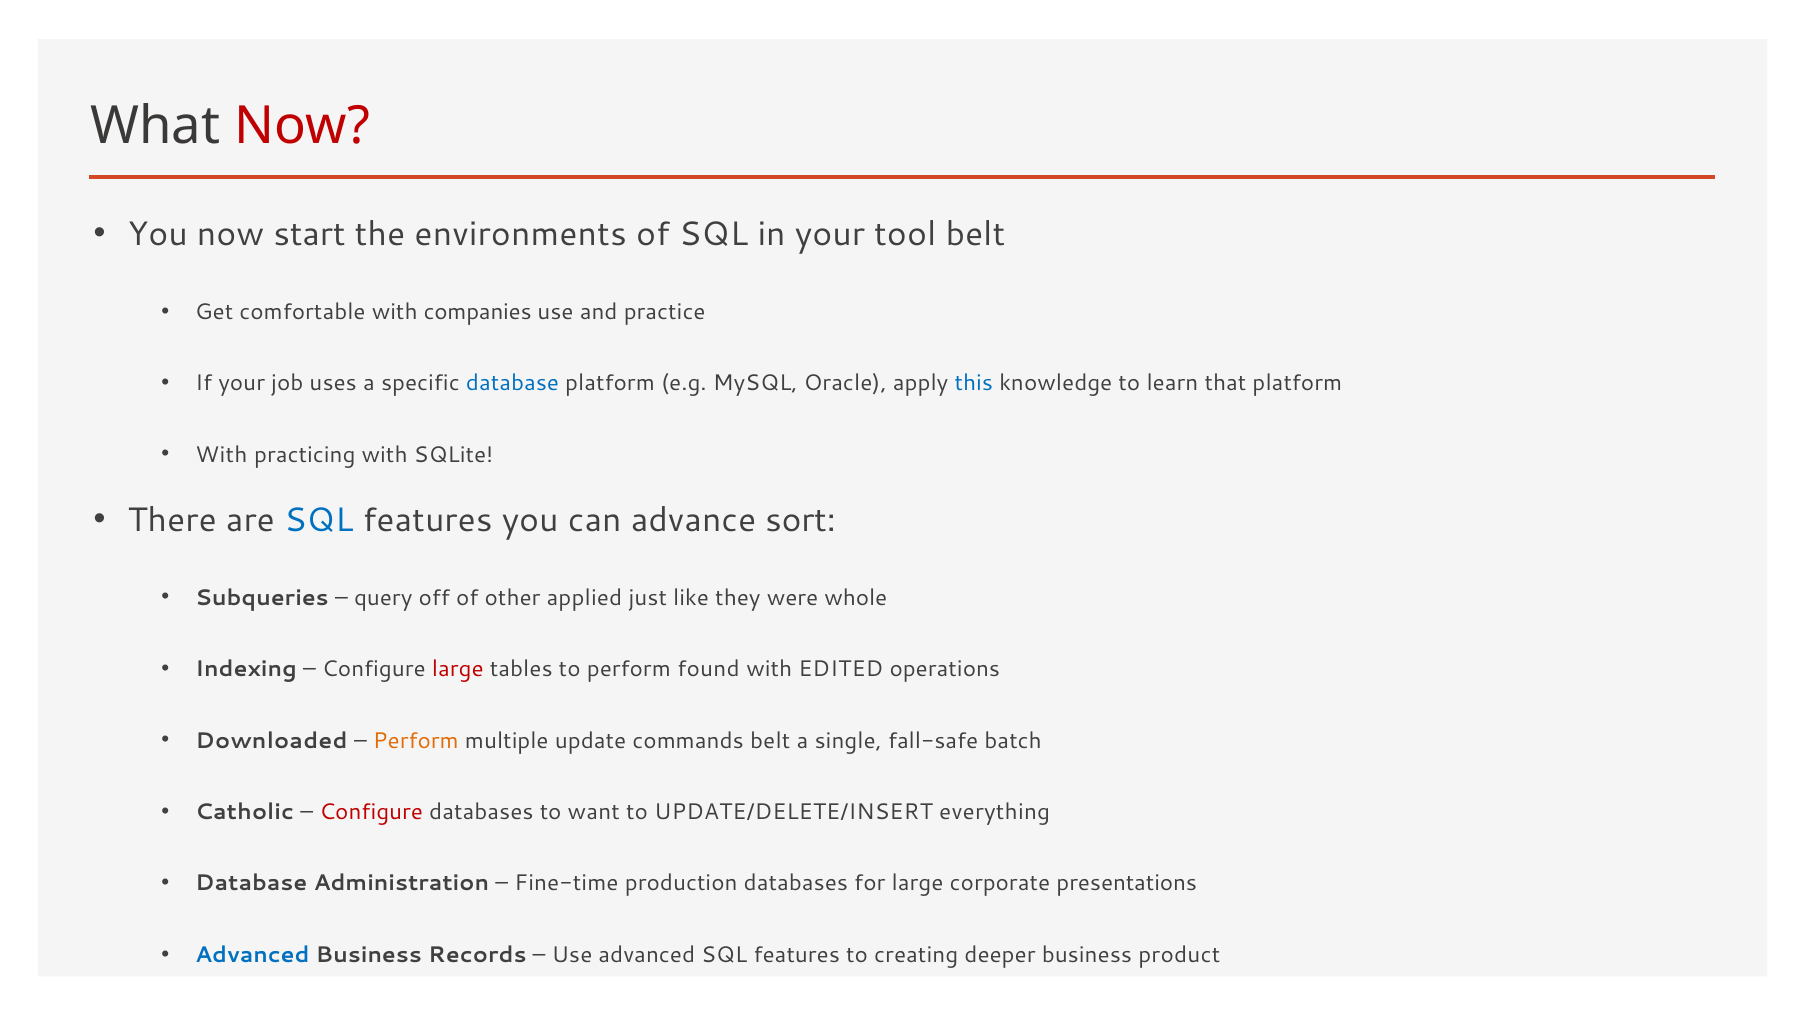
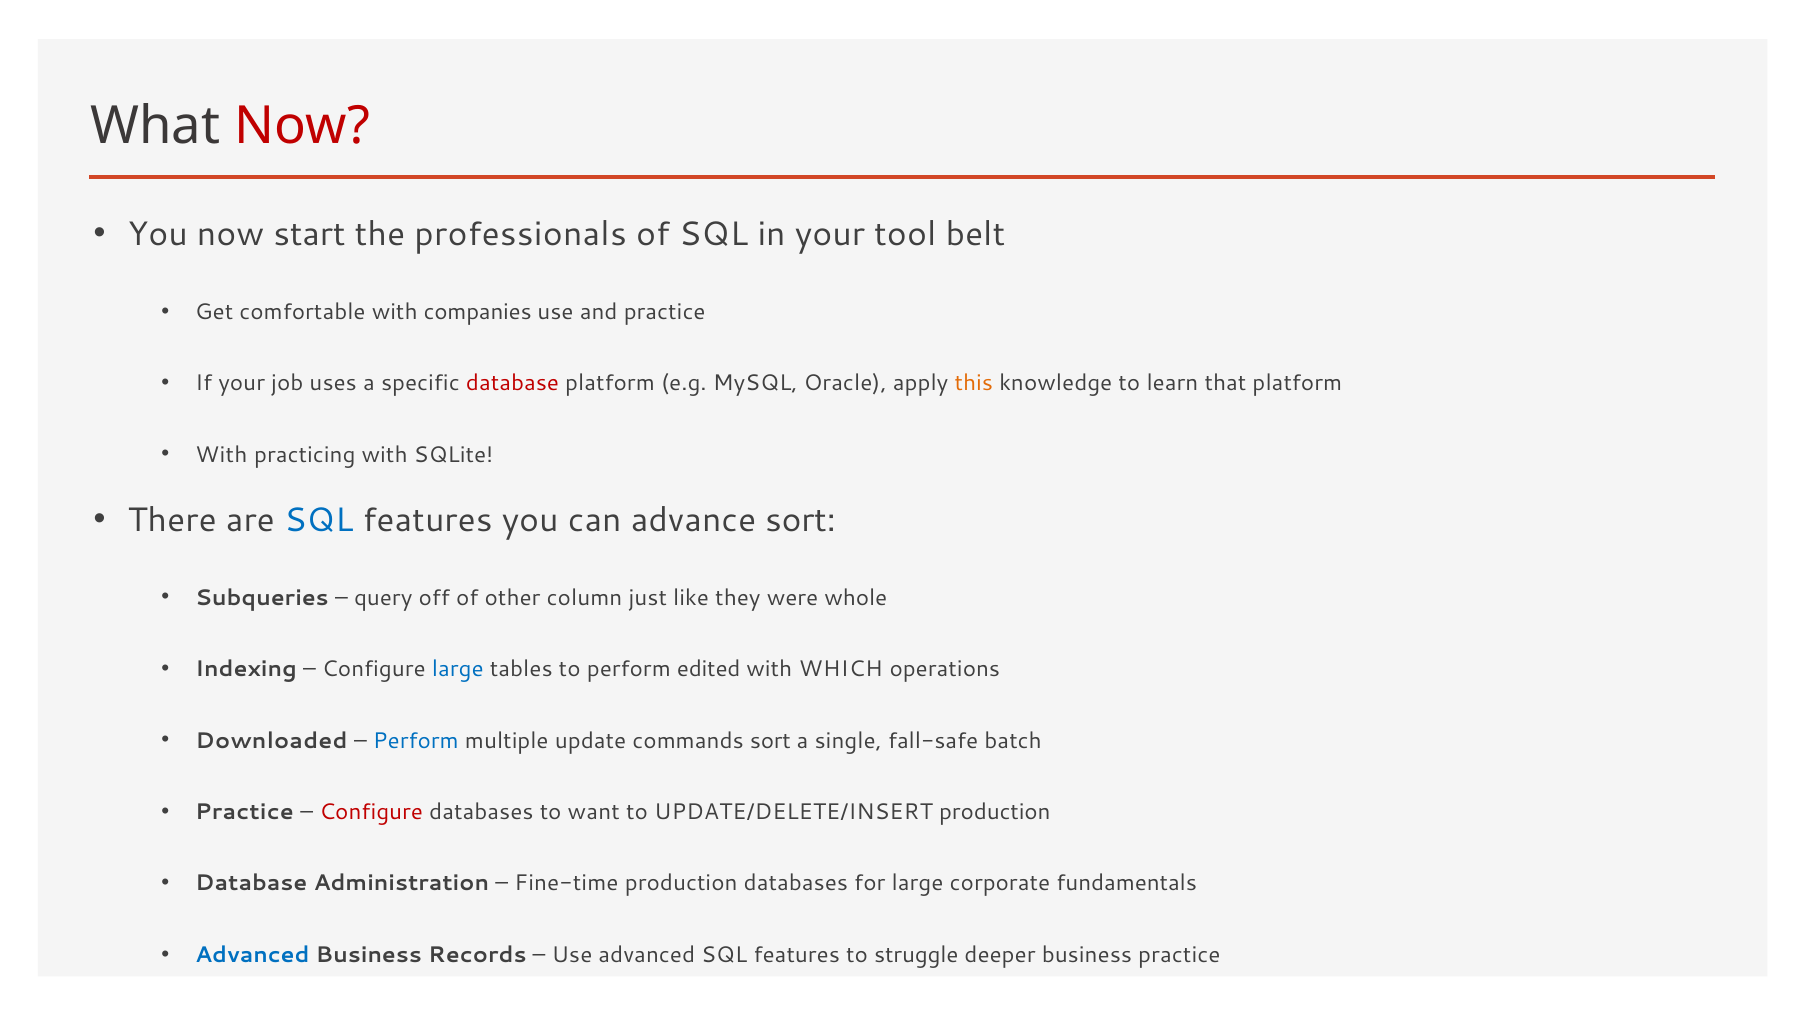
environments: environments -> professionals
database at (513, 383) colour: blue -> red
this colour: blue -> orange
applied: applied -> column
large at (458, 669) colour: red -> blue
found: found -> edited
EDITED: EDITED -> WHICH
Perform at (416, 741) colour: orange -> blue
commands belt: belt -> sort
Catholic at (245, 812): Catholic -> Practice
UPDATE/DELETE/INSERT everything: everything -> production
presentations: presentations -> fundamentals
creating: creating -> struggle
business product: product -> practice
